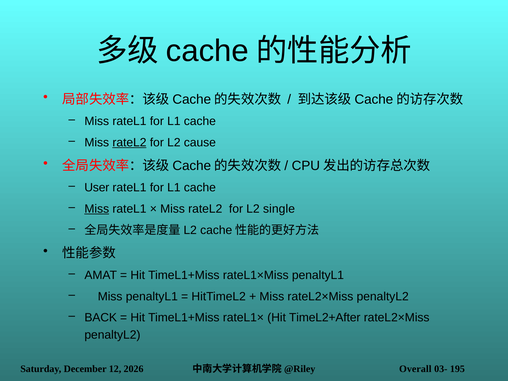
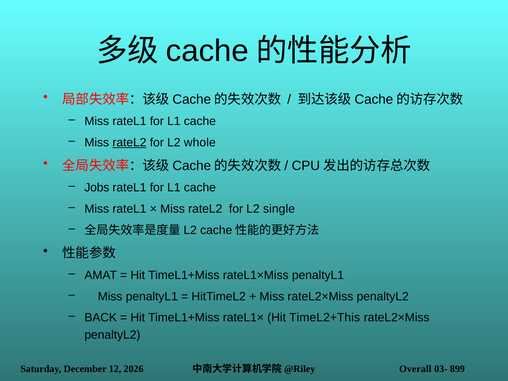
cause: cause -> whole
User: User -> Jobs
Miss at (97, 209) underline: present -> none
TimeL2+After: TimeL2+After -> TimeL2+This
195: 195 -> 899
